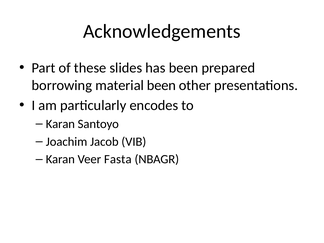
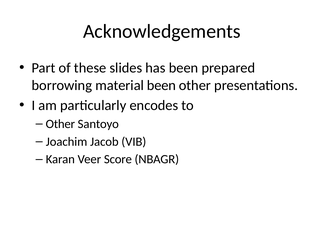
Karan at (60, 124): Karan -> Other
Fasta: Fasta -> Score
